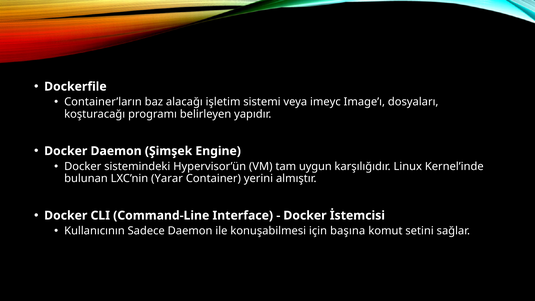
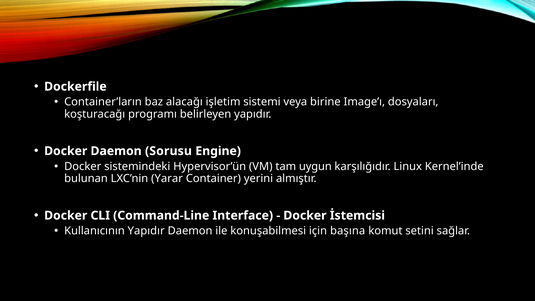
imeyc: imeyc -> birine
Şimşek: Şimşek -> Sorusu
Kullanıcının Sadece: Sadece -> Yapıdır
